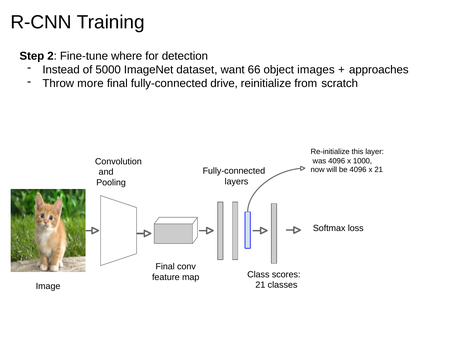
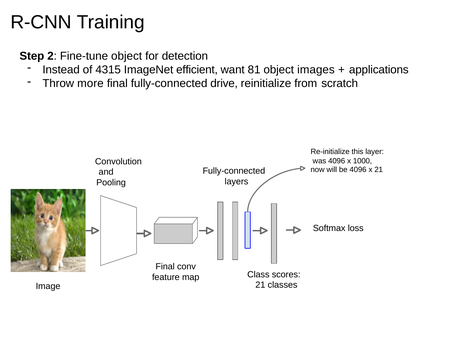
Fine-tune where: where -> object
5000: 5000 -> 4315
dataset: dataset -> efficient
66: 66 -> 81
approaches: approaches -> applications
